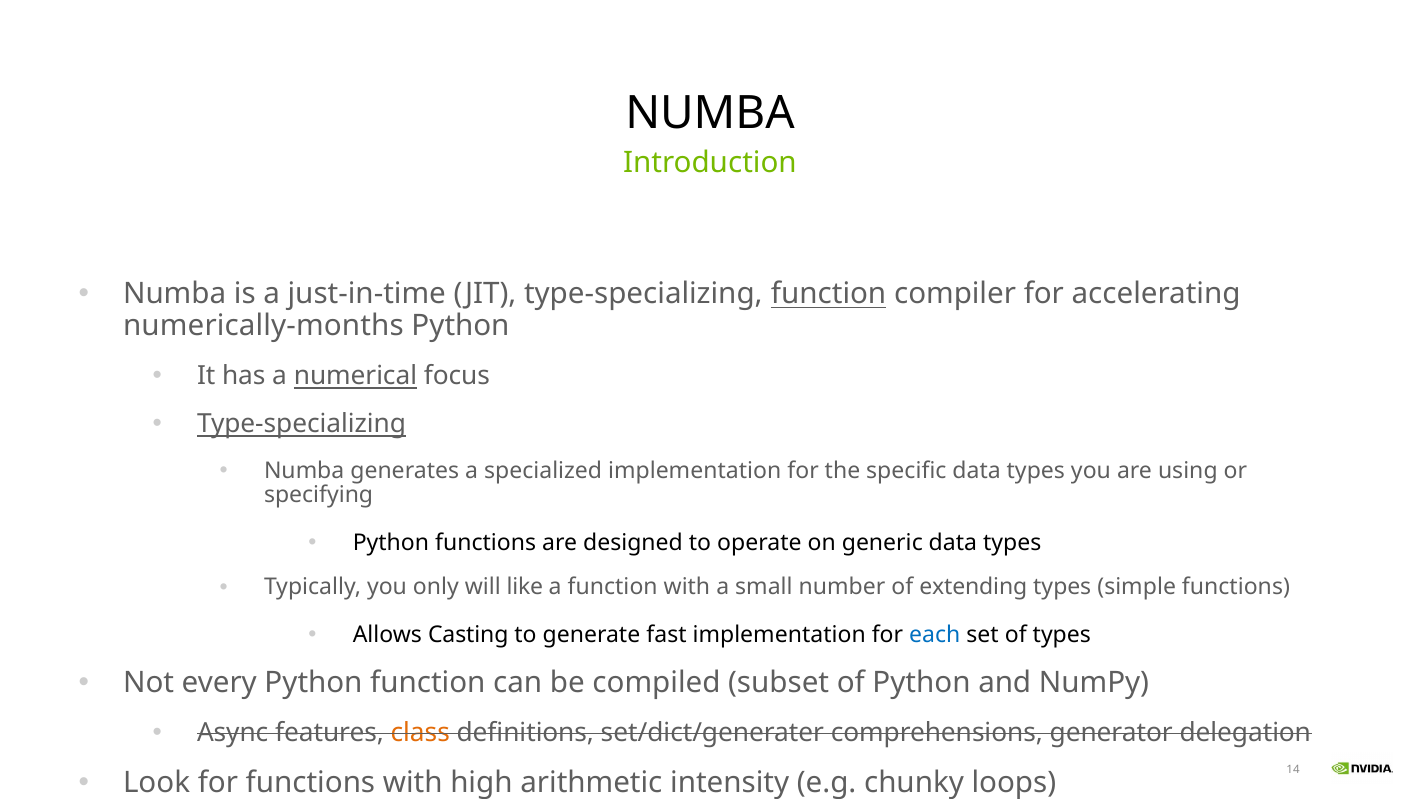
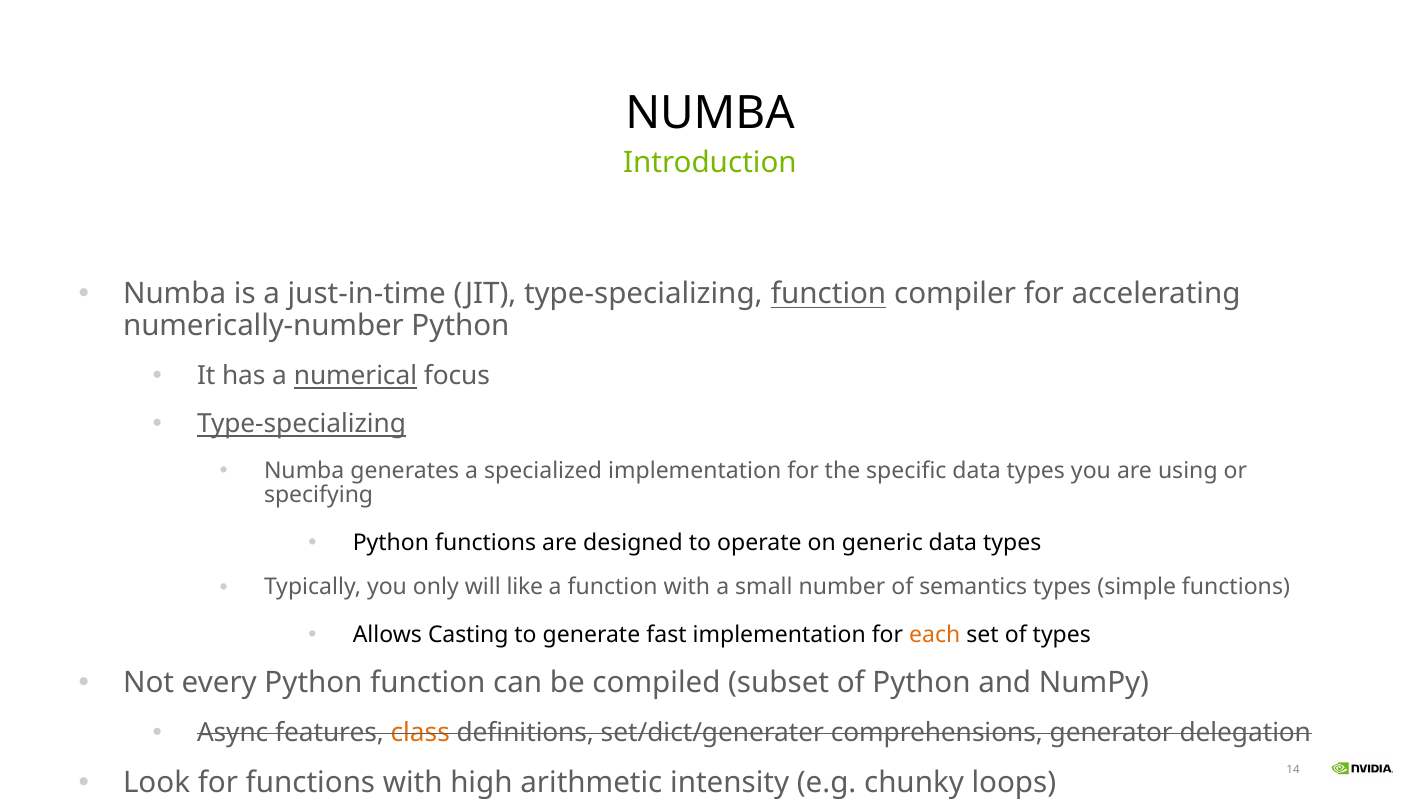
numerically-months: numerically-months -> numerically-number
extending: extending -> semantics
each colour: blue -> orange
